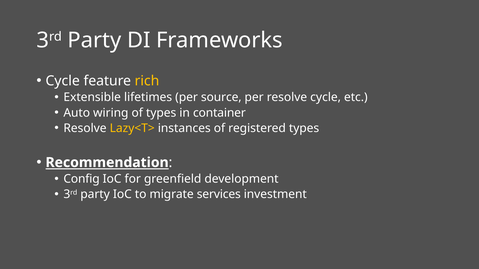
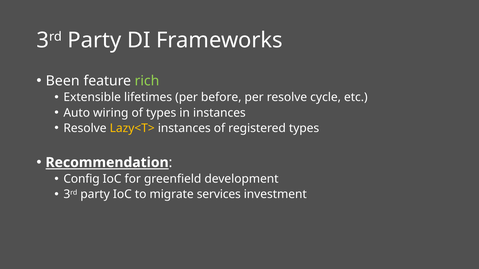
Cycle at (63, 81): Cycle -> Been
rich colour: yellow -> light green
source: source -> before
in container: container -> instances
